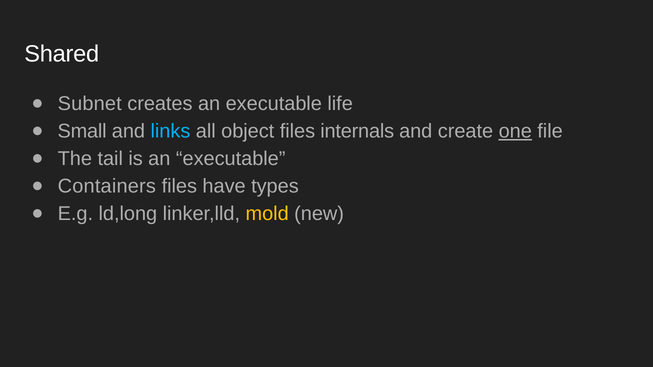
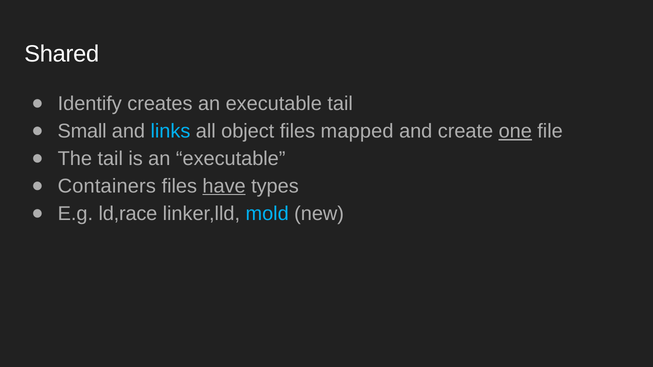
Subnet: Subnet -> Identify
executable life: life -> tail
internals: internals -> mapped
have underline: none -> present
ld,long: ld,long -> ld,race
mold colour: yellow -> light blue
